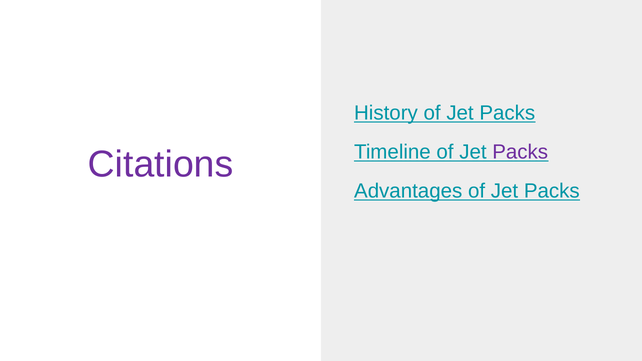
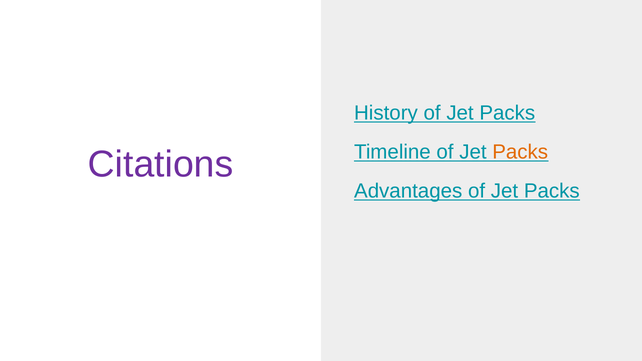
Packs at (520, 152) colour: purple -> orange
